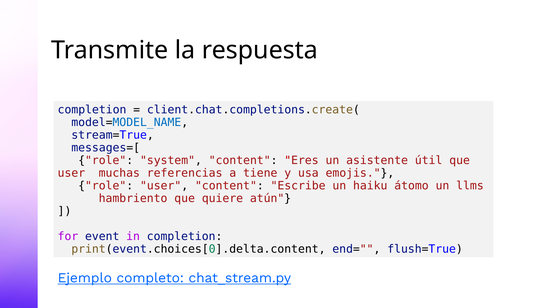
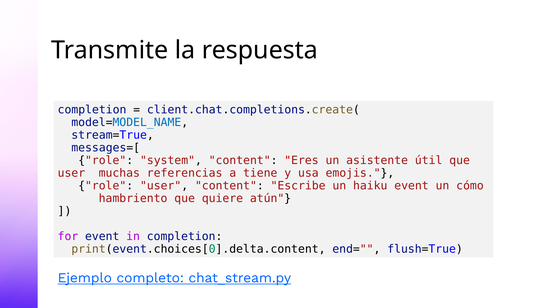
haiku átomo: átomo -> event
llms: llms -> cómo
